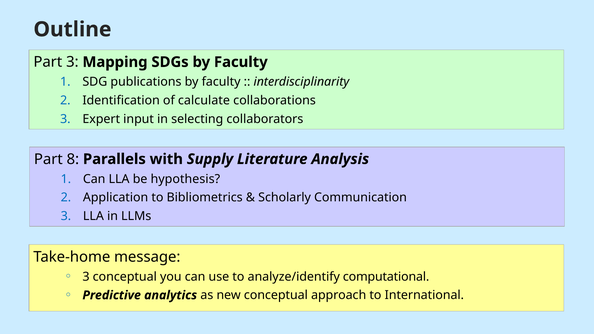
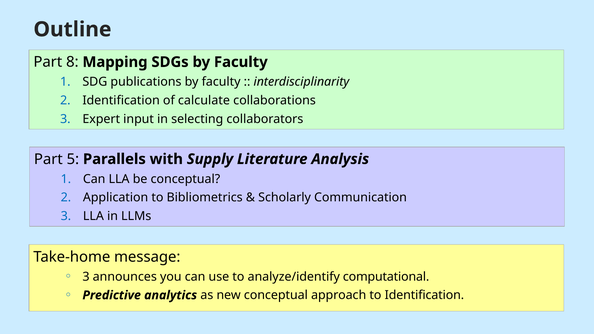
Part 3: 3 -> 8
8: 8 -> 5
be hypothesis: hypothesis -> conceptual
3 conceptual: conceptual -> announces
to International: International -> Identification
